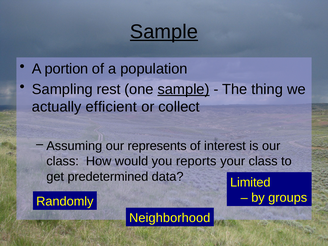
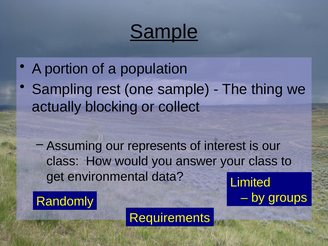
sample at (184, 89) underline: present -> none
efficient: efficient -> blocking
reports: reports -> answer
predetermined: predetermined -> environmental
Neighborhood: Neighborhood -> Requirements
